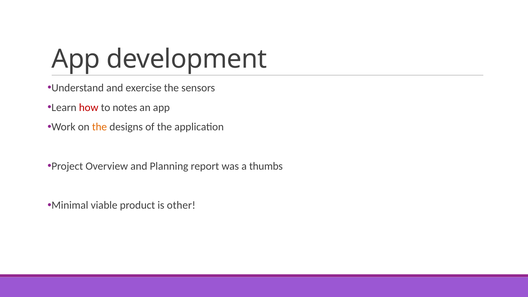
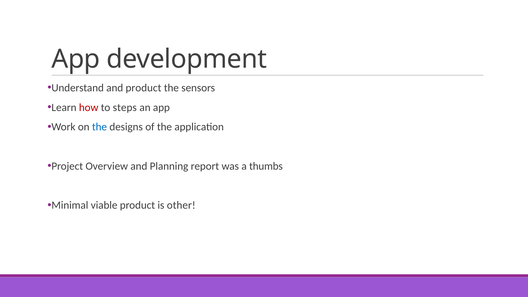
and exercise: exercise -> product
notes: notes -> steps
the at (99, 127) colour: orange -> blue
